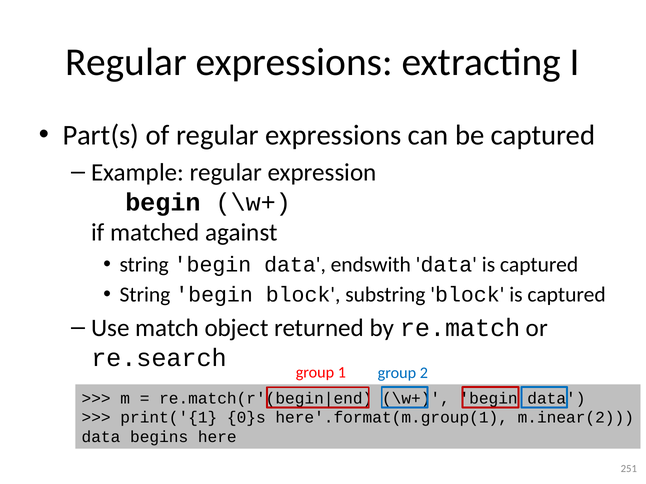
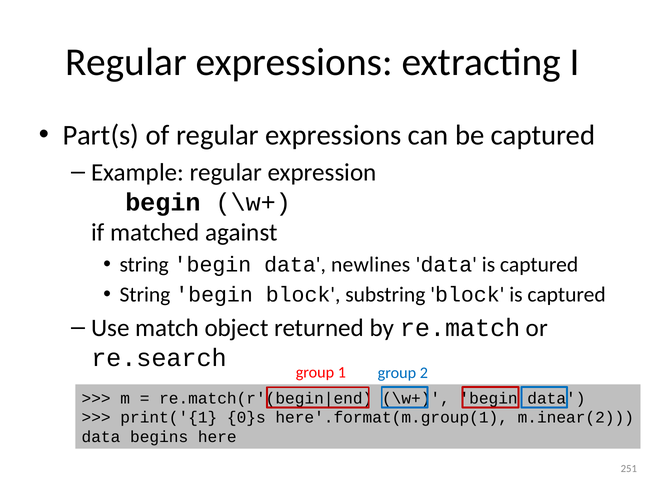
endswith: endswith -> newlines
